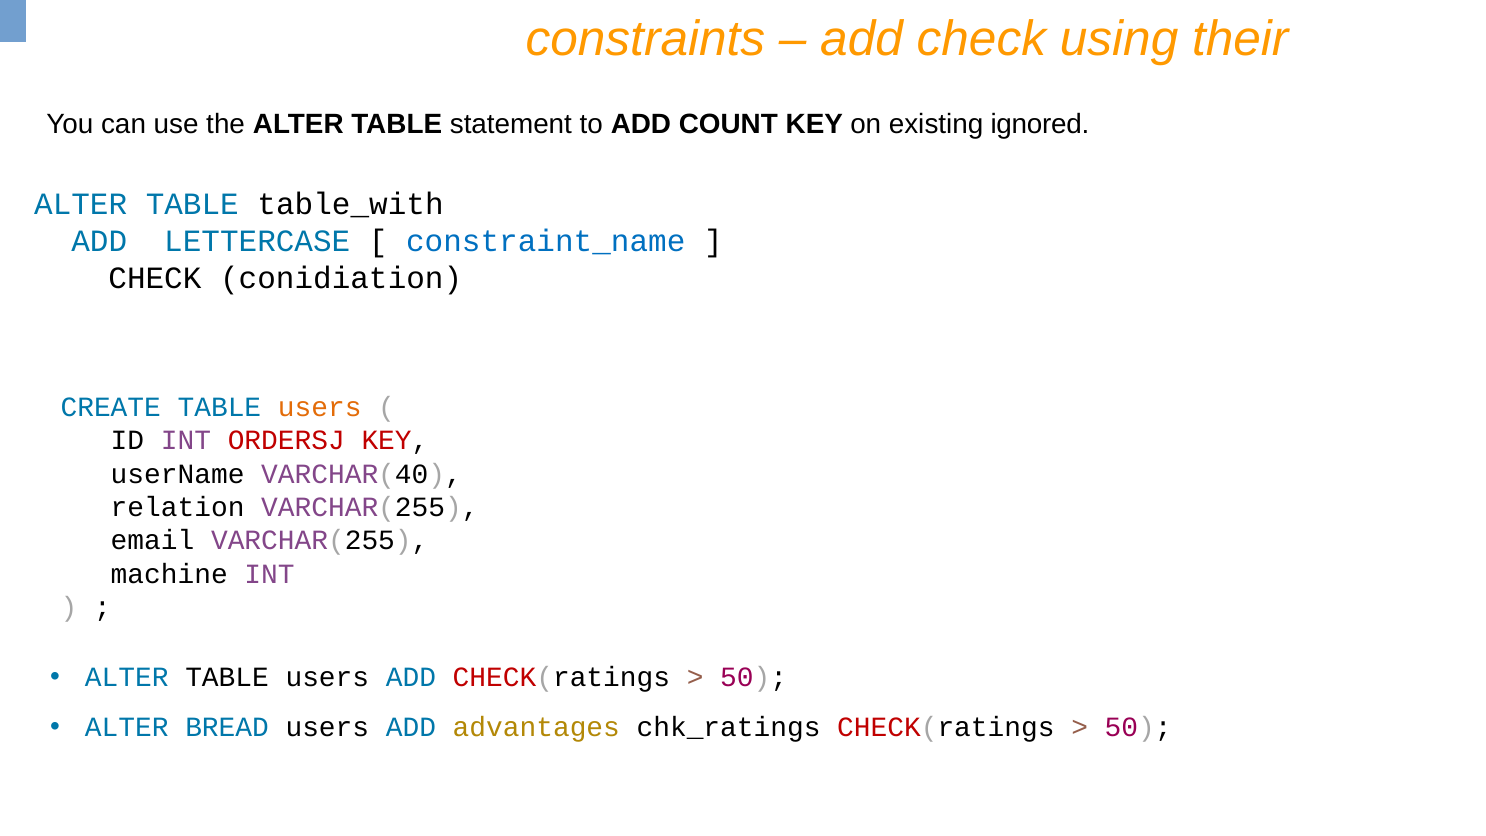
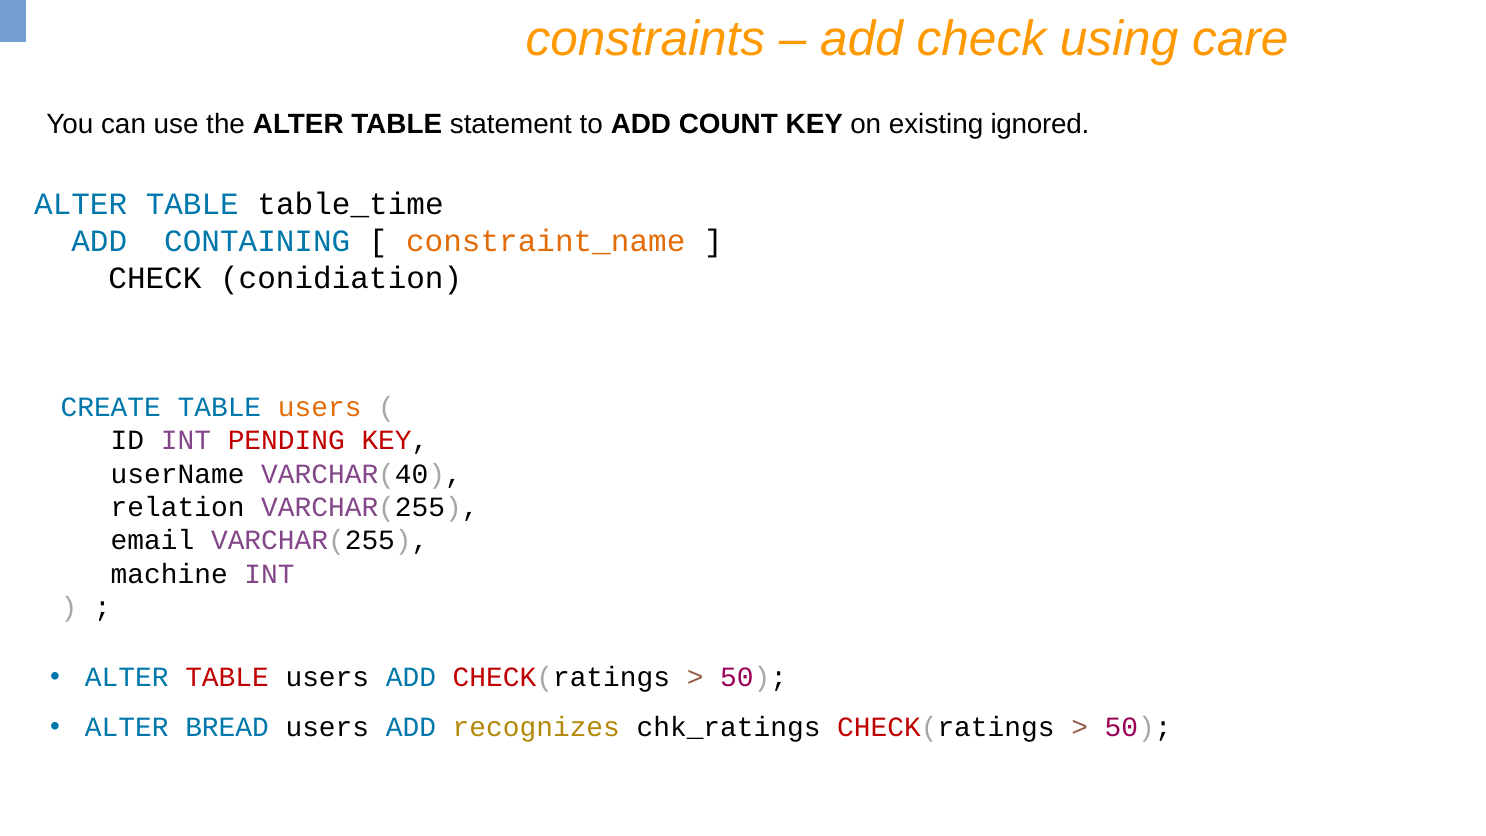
their: their -> care
table_with: table_with -> table_time
LETTERCASE: LETTERCASE -> CONTAINING
constraint_name colour: blue -> orange
ORDERSJ: ORDERSJ -> PENDING
TABLE at (227, 677) colour: black -> red
advantages: advantages -> recognizes
